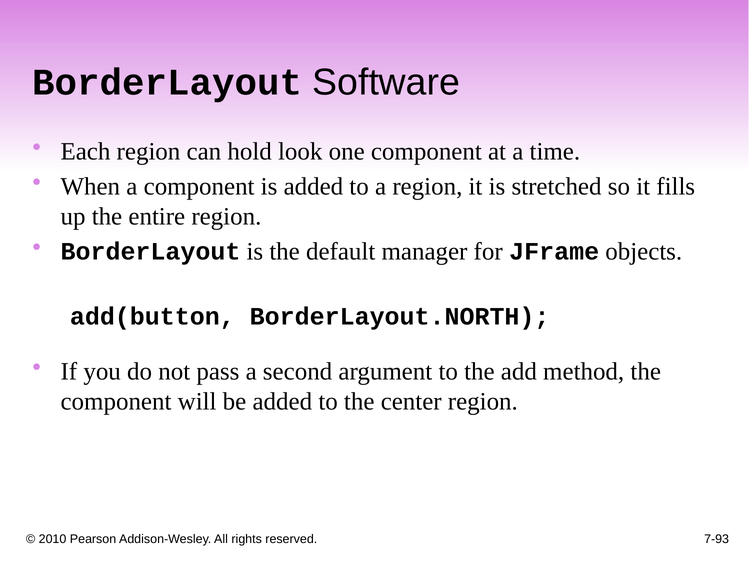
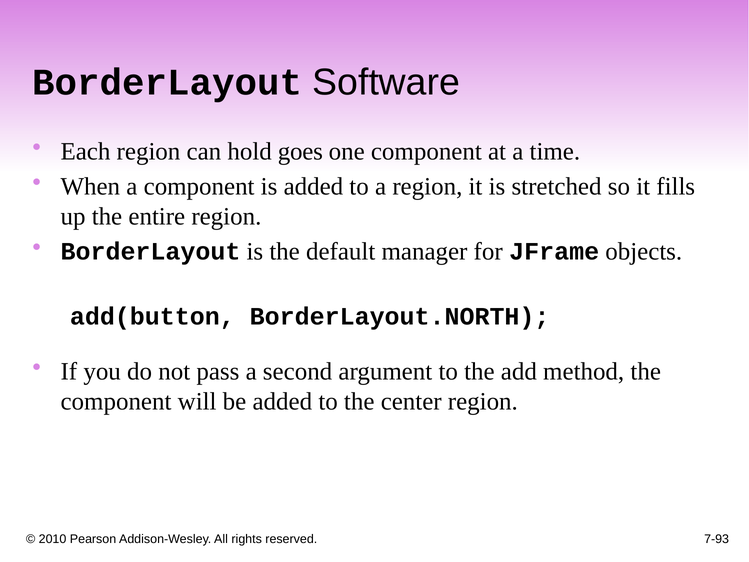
look: look -> goes
